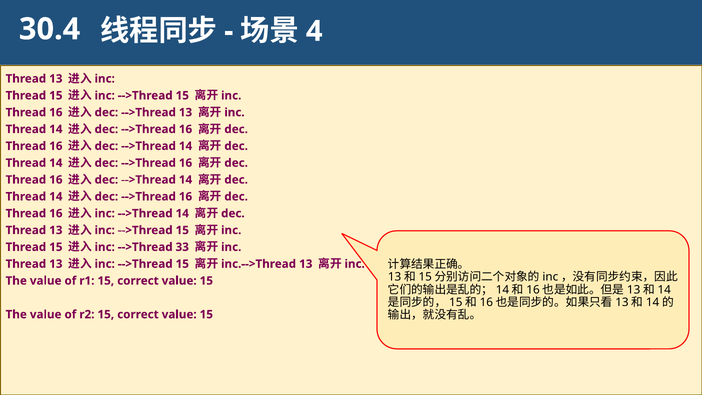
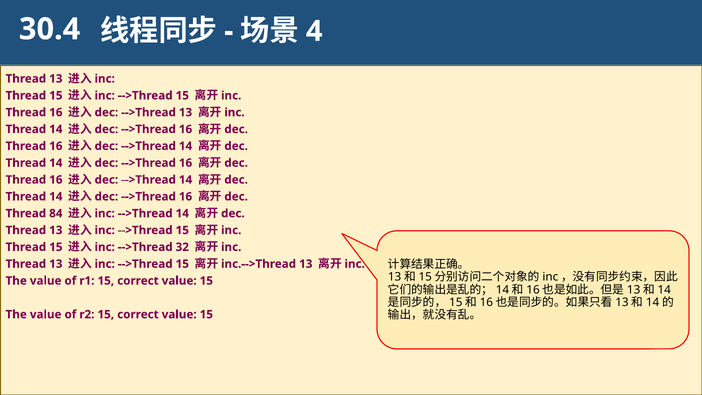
16 at (56, 213): 16 -> 84
33: 33 -> 32
